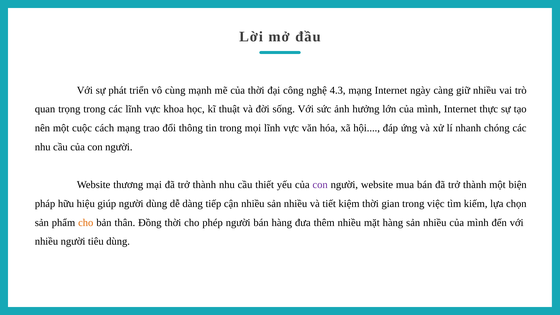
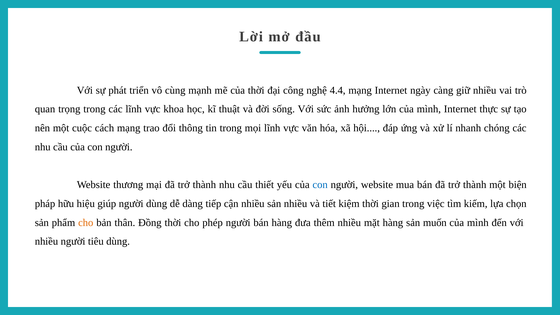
4.3: 4.3 -> 4.4
con at (320, 185) colour: purple -> blue
hàng sản nhiều: nhiều -> muốn
